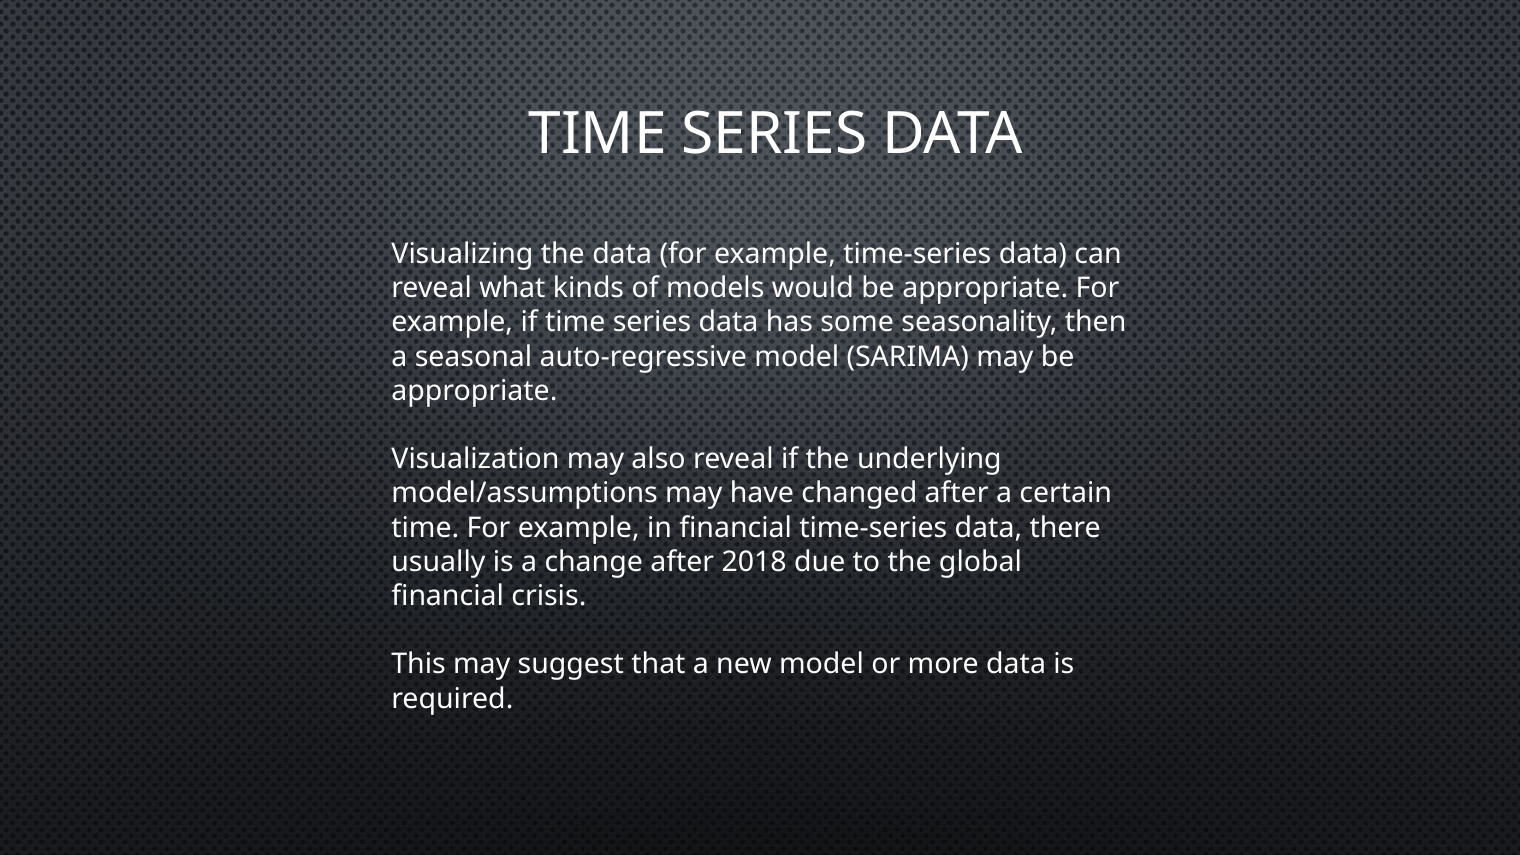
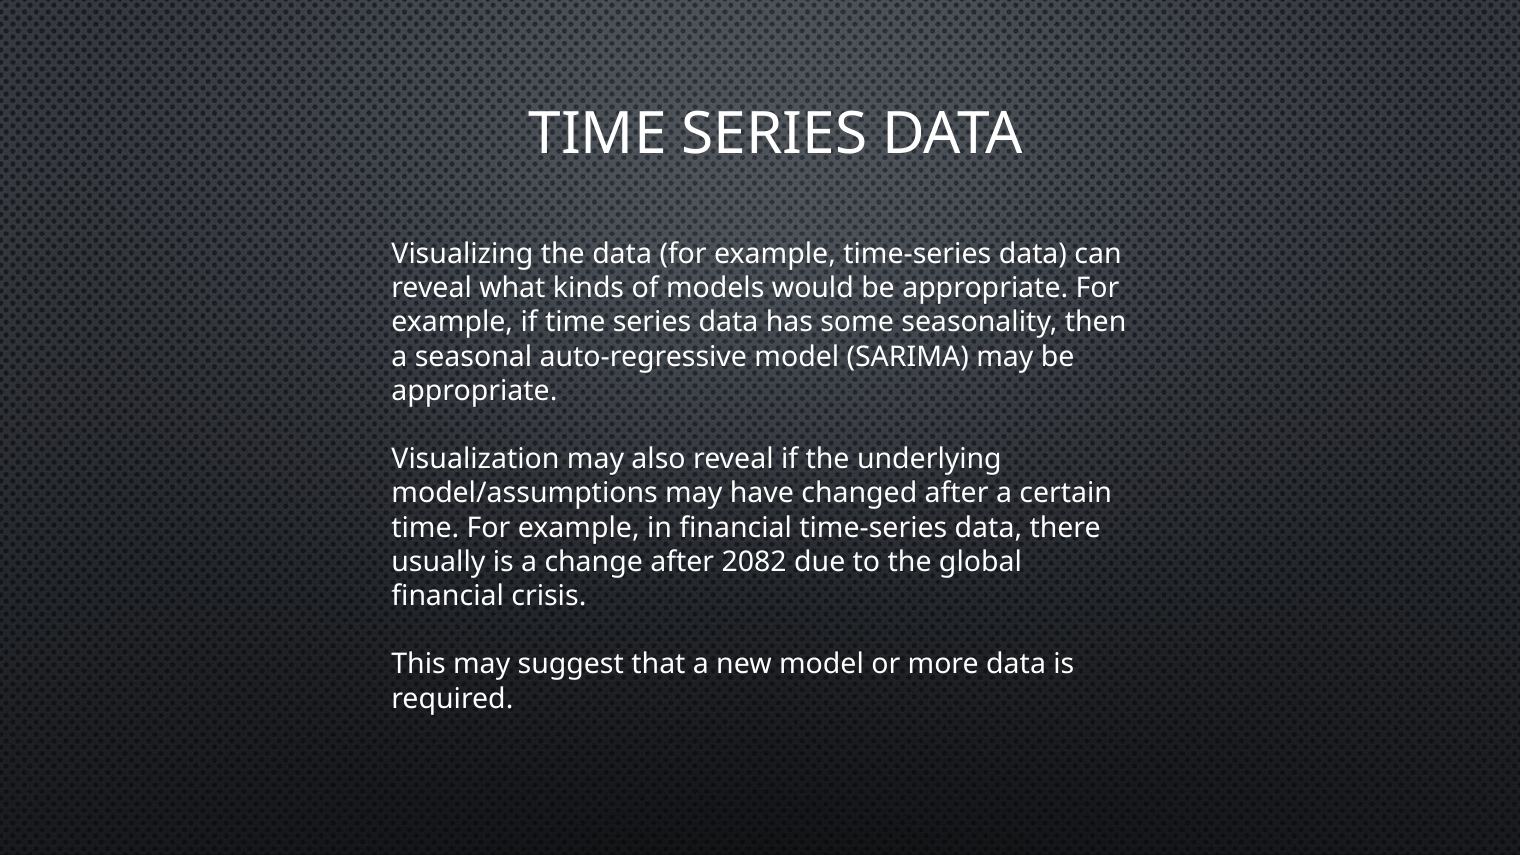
2018: 2018 -> 2082
